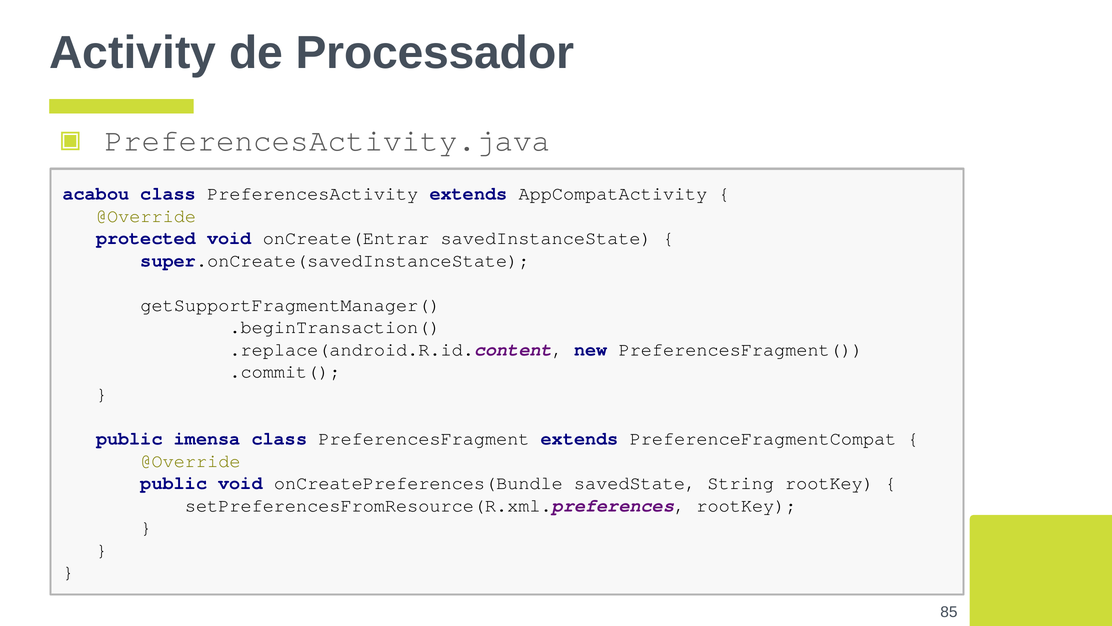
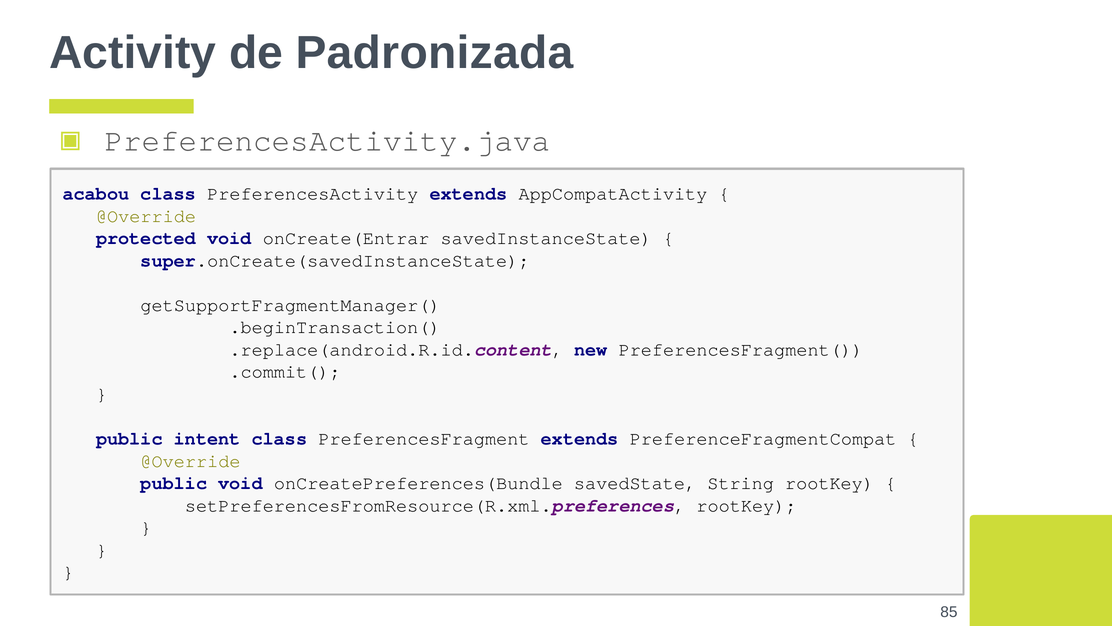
Processador: Processador -> Padronizada
imensa: imensa -> intent
